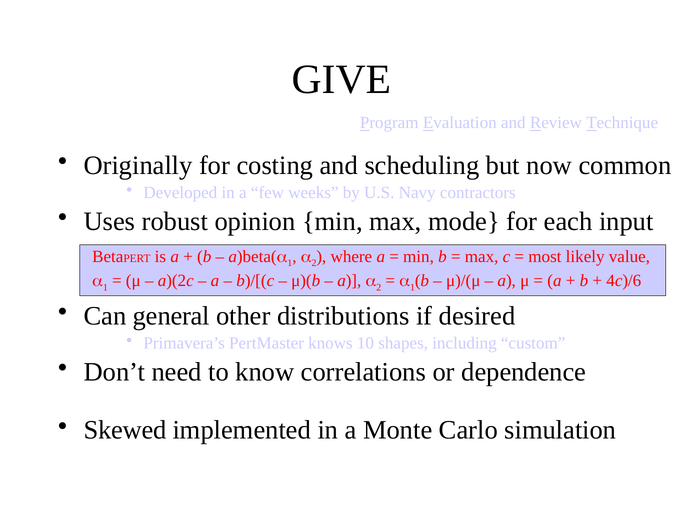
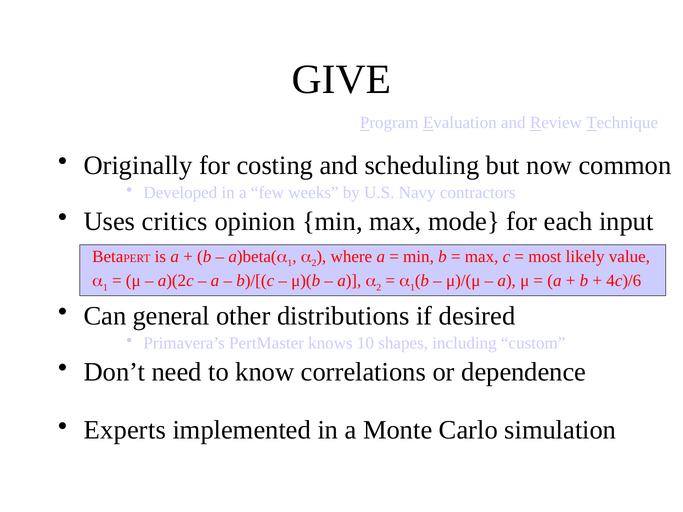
robust: robust -> critics
Skewed: Skewed -> Experts
